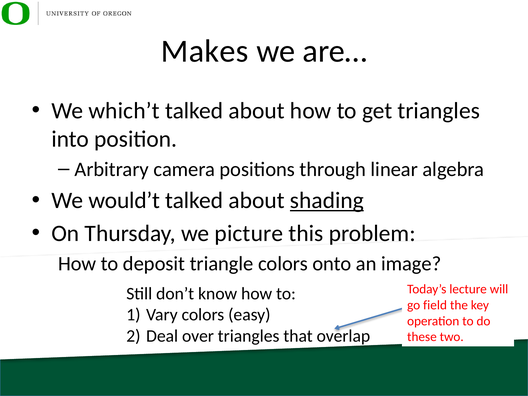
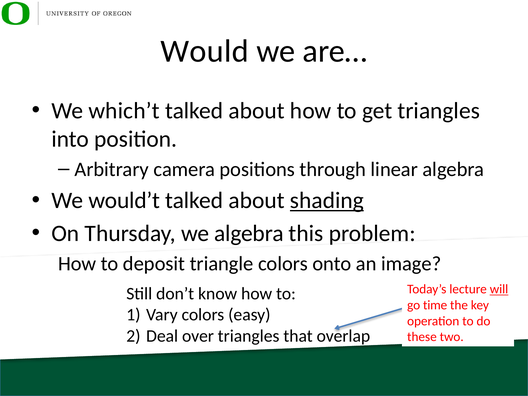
Makes: Makes -> Would
we picture: picture -> algebra
will underline: none -> present
field: field -> time
